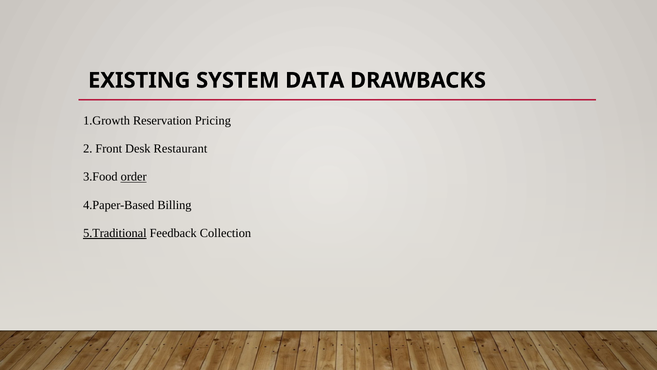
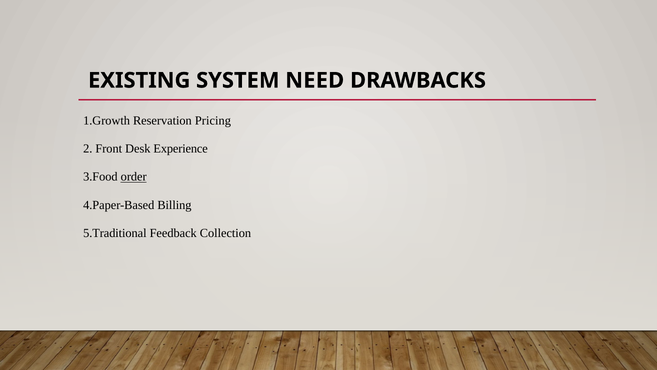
DATA: DATA -> NEED
Restaurant: Restaurant -> Experience
5.Traditional underline: present -> none
